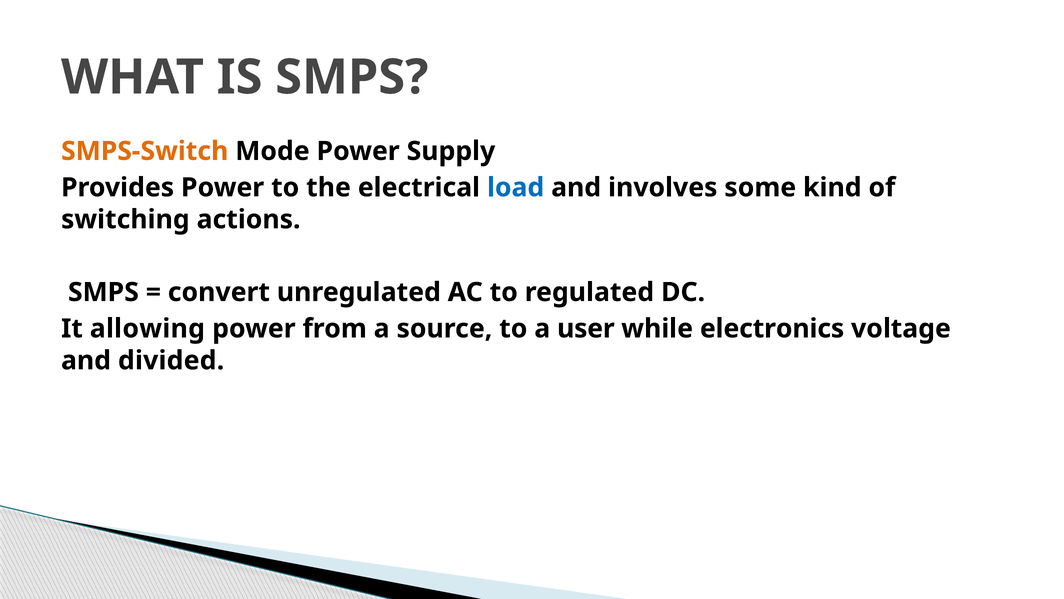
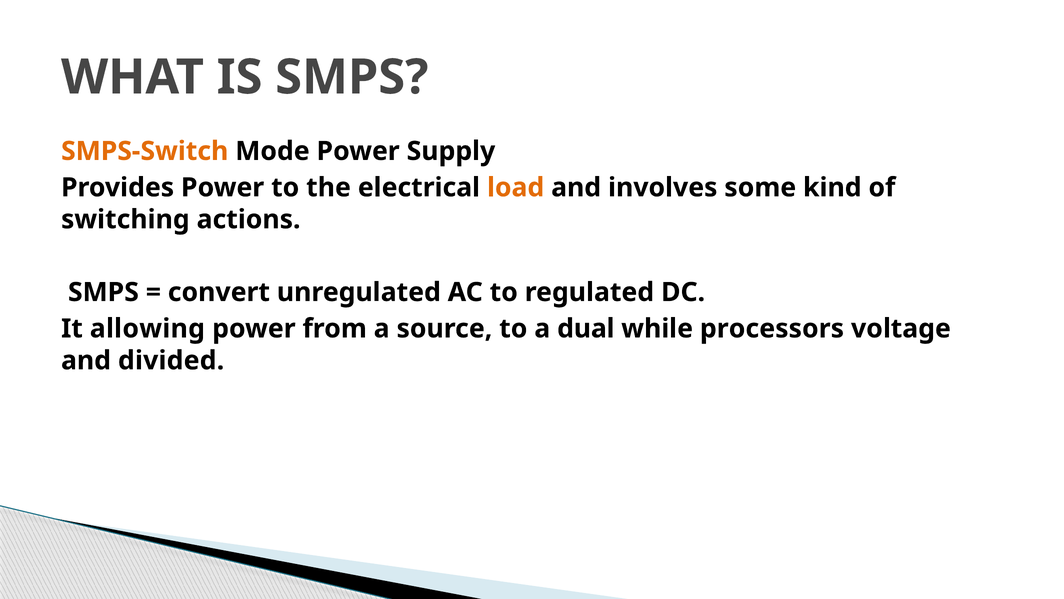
load colour: blue -> orange
user: user -> dual
electronics: electronics -> processors
